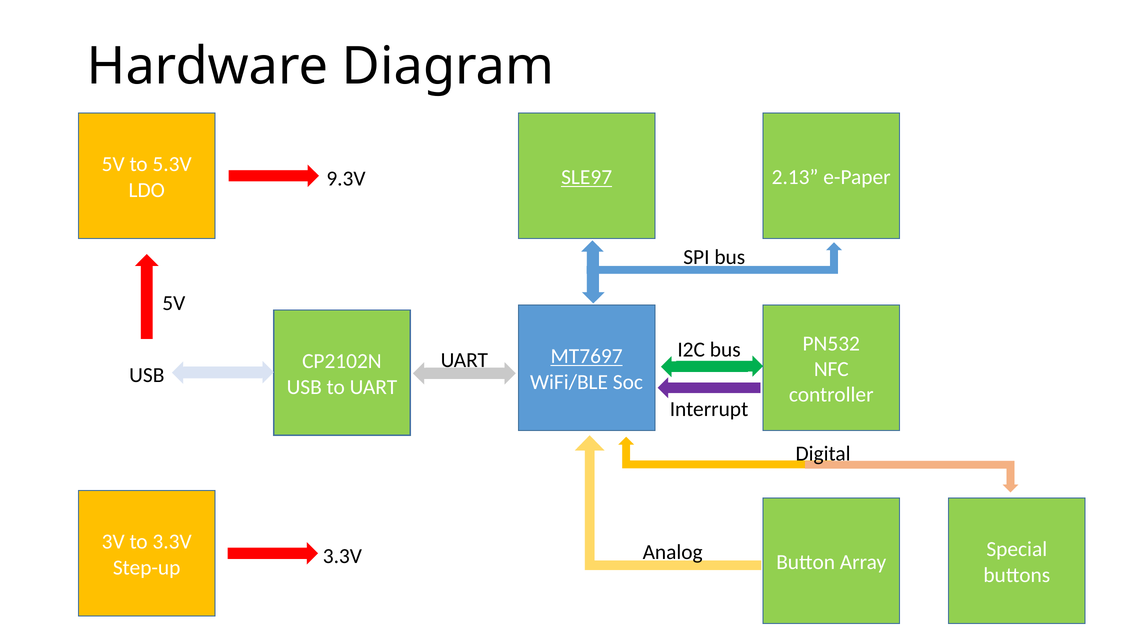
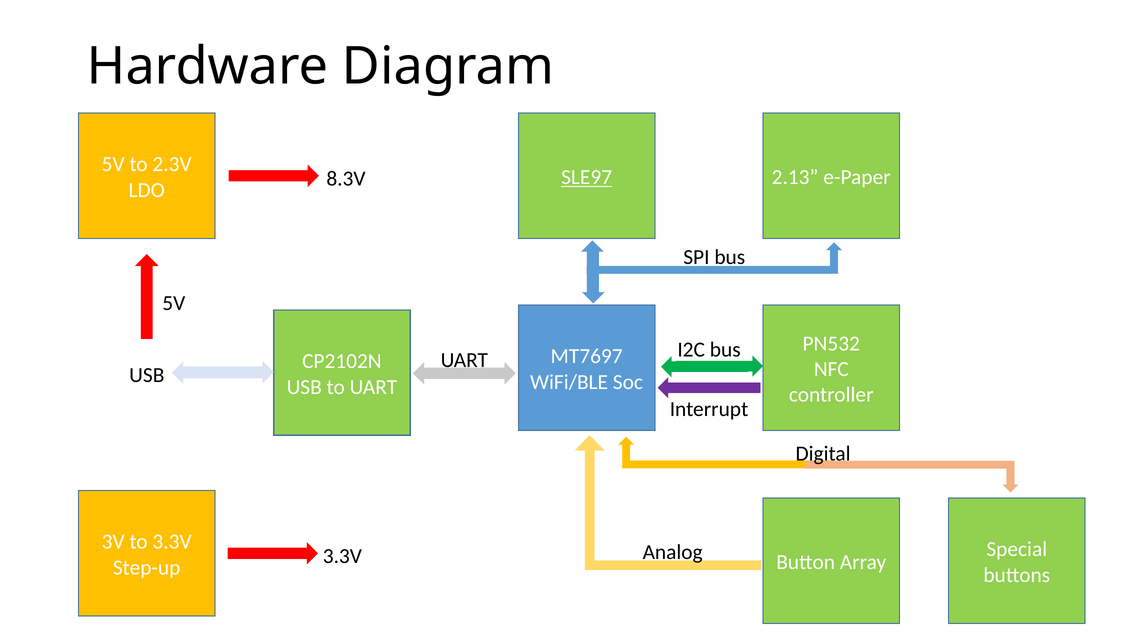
5.3V: 5.3V -> 2.3V
9.3V: 9.3V -> 8.3V
MT7697 underline: present -> none
